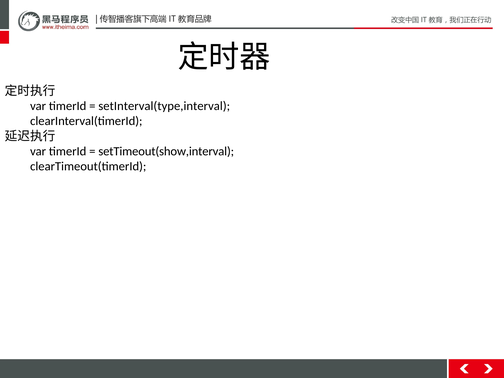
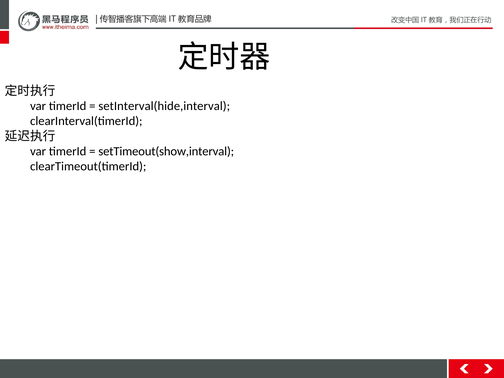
setInterval(type,interval: setInterval(type,interval -> setInterval(hide,interval
